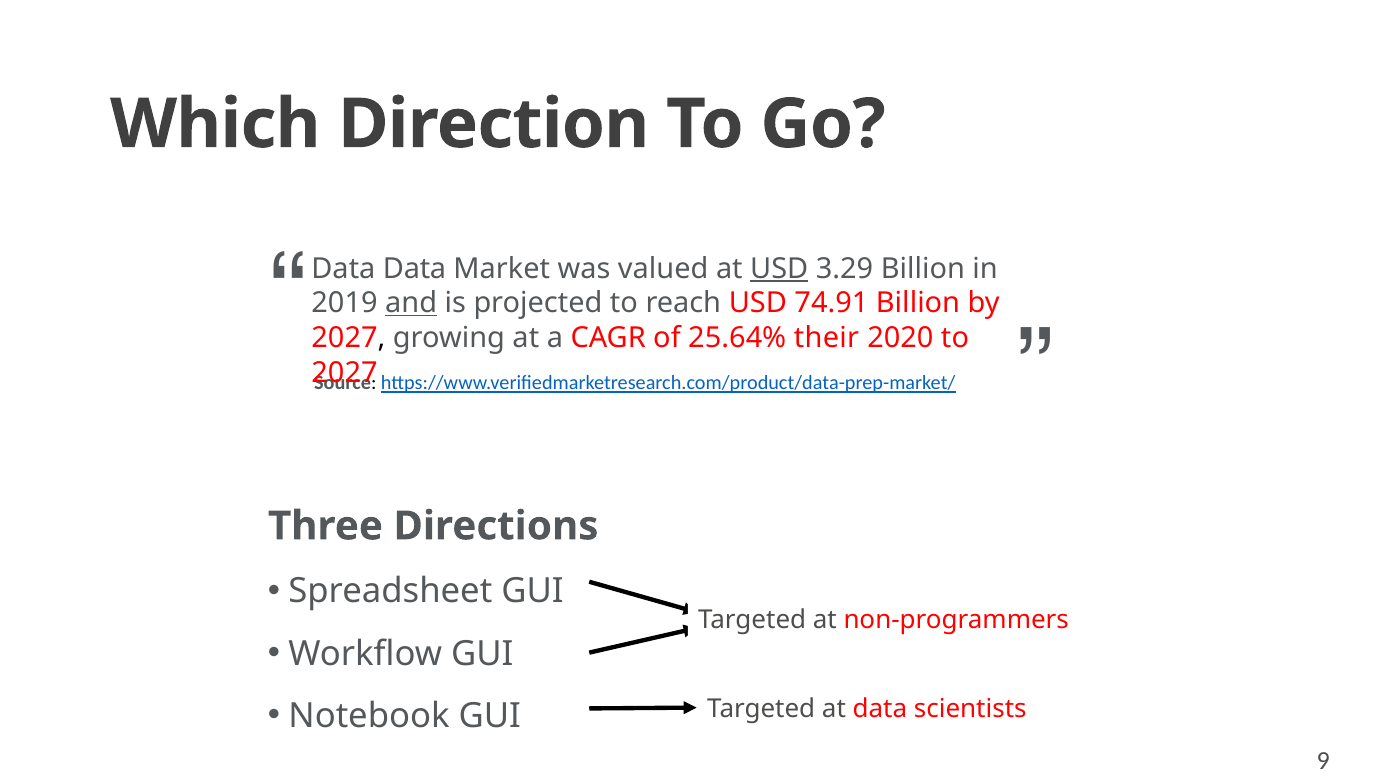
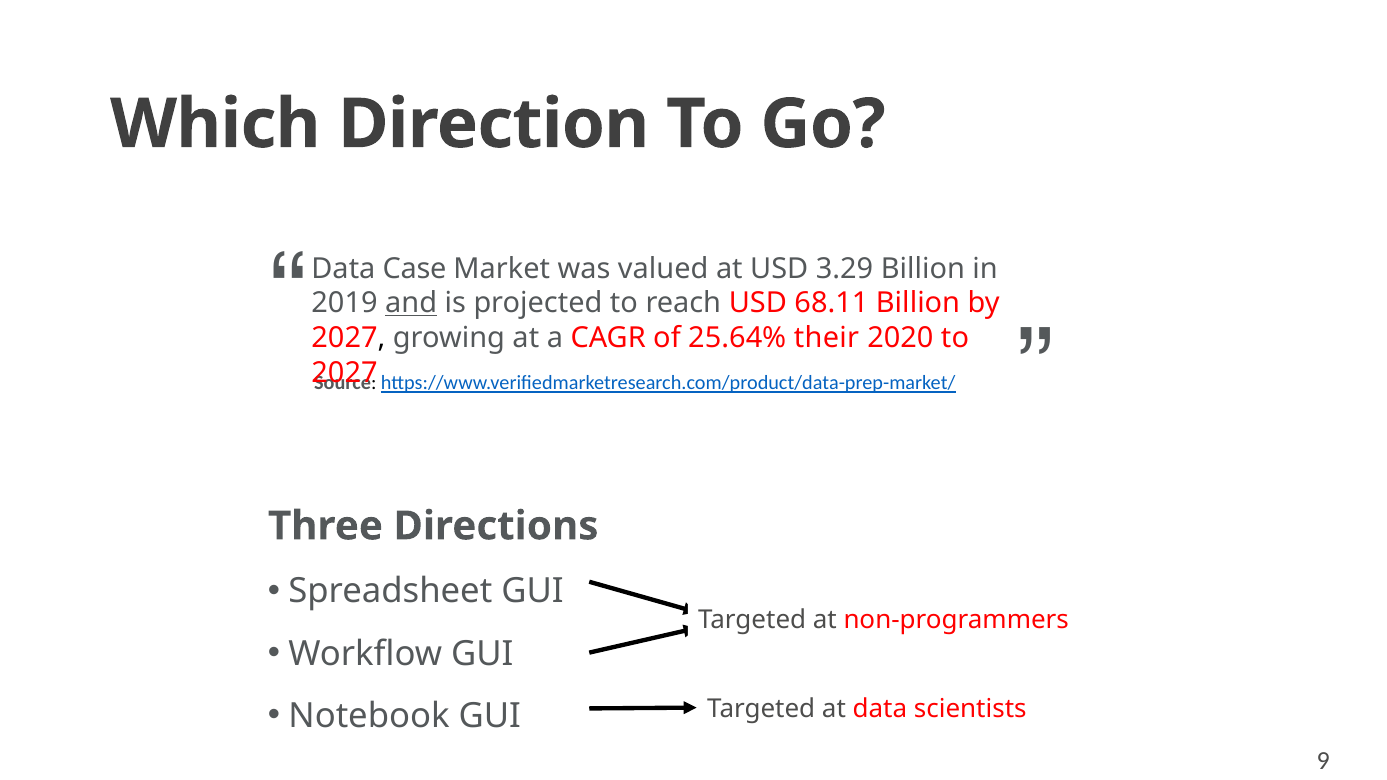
Data Data: Data -> Case
USD at (779, 269) underline: present -> none
74.91: 74.91 -> 68.11
